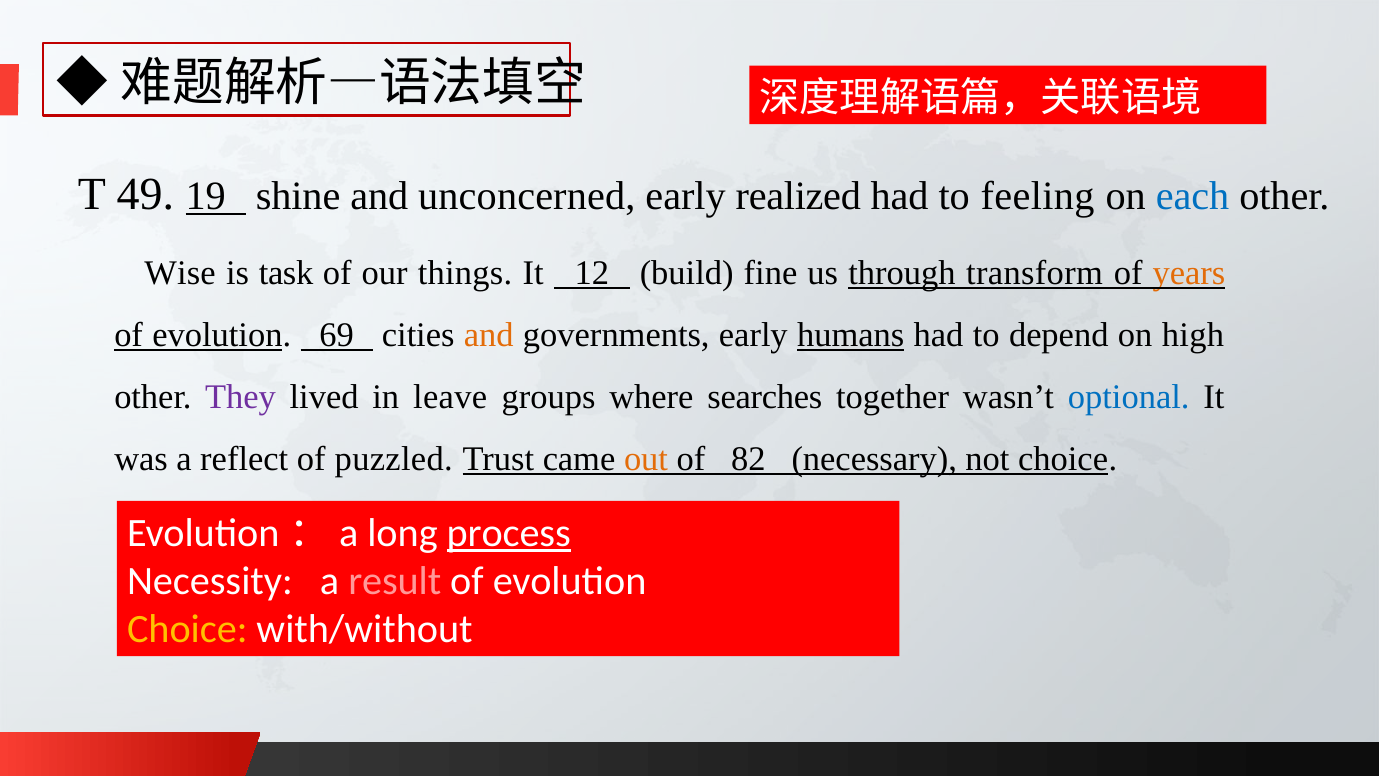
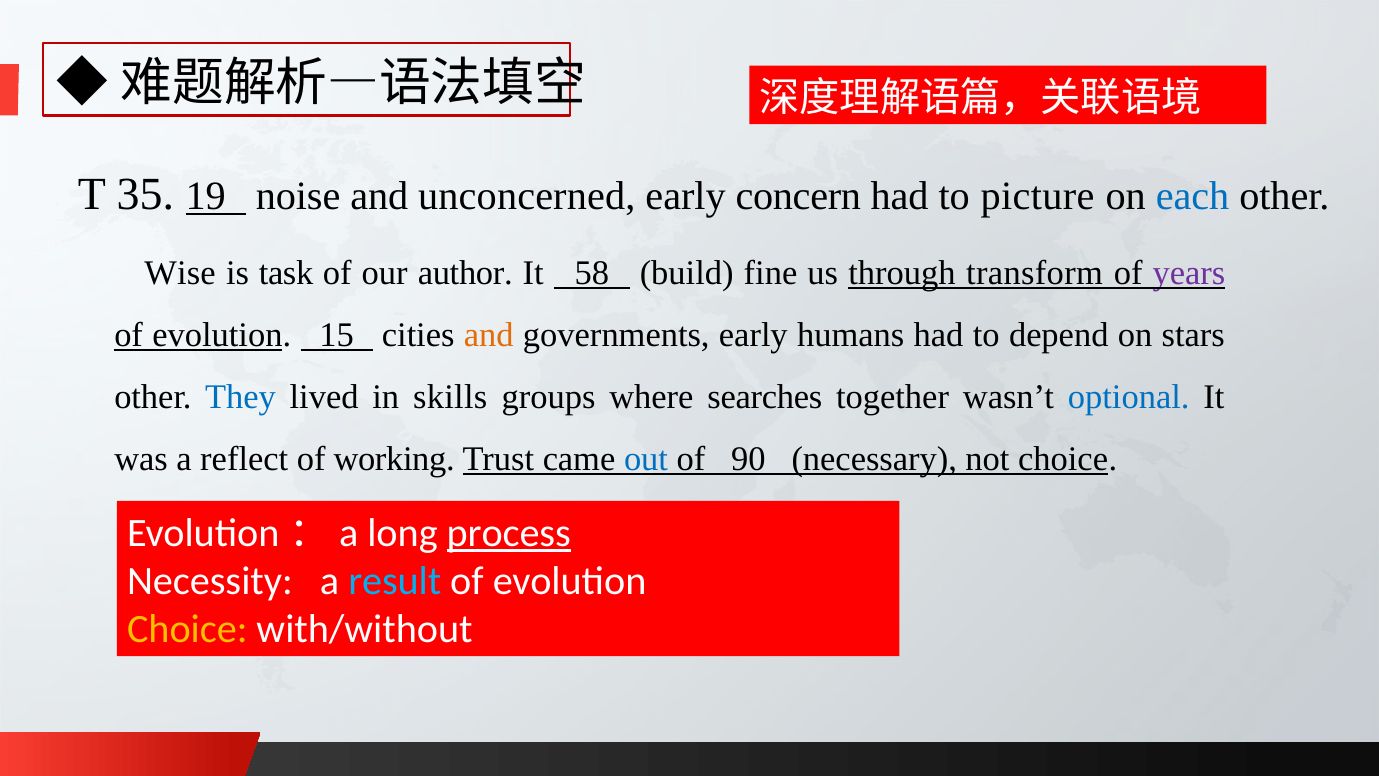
49: 49 -> 35
shine: shine -> noise
realized: realized -> concern
feeling: feeling -> picture
things: things -> author
12: 12 -> 58
years colour: orange -> purple
69: 69 -> 15
humans underline: present -> none
high: high -> stars
They colour: purple -> blue
leave: leave -> skills
puzzled: puzzled -> working
out colour: orange -> blue
82: 82 -> 90
result colour: pink -> light blue
